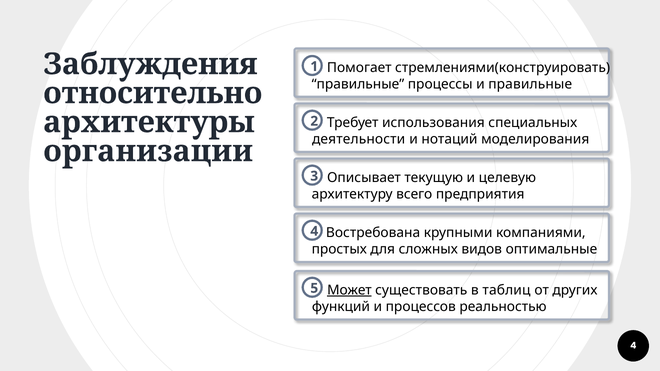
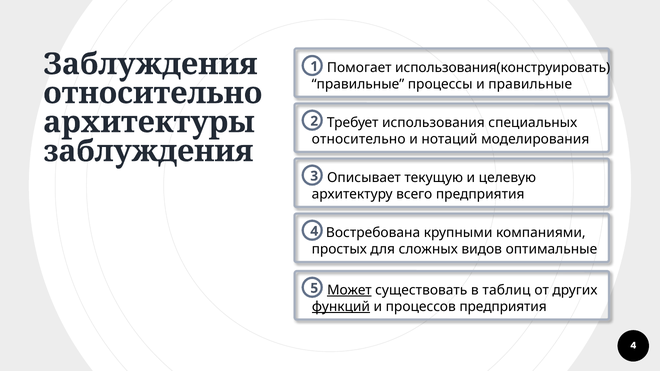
стремлениями(конструировать: стремлениями(конструировать -> использования(конструировать
деятельности at (359, 139): деятельности -> относительно
организации at (148, 151): организации -> заблуждения
функций underline: none -> present
процессов реальностью: реальностью -> предприятия
